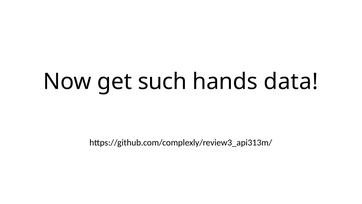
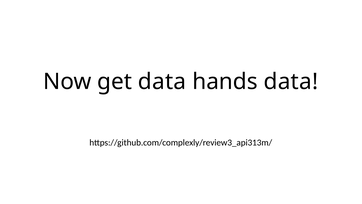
get such: such -> data
